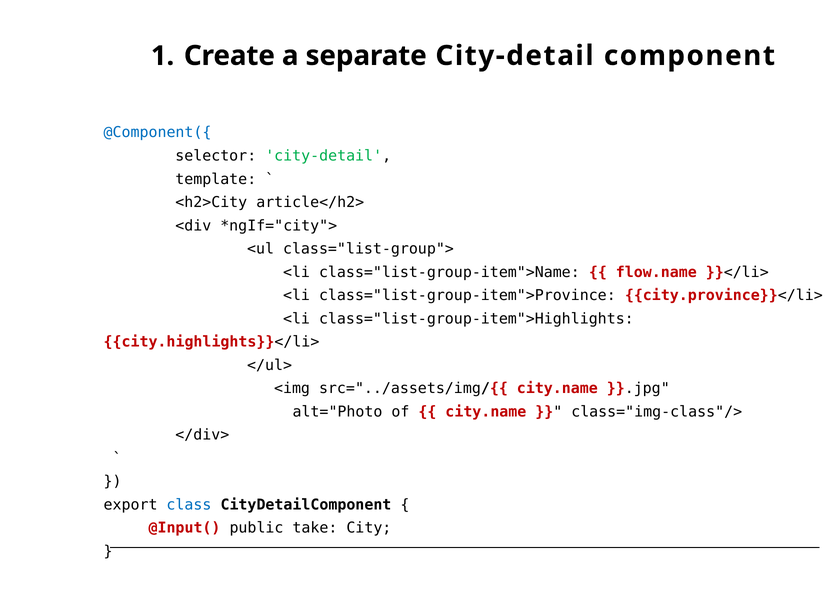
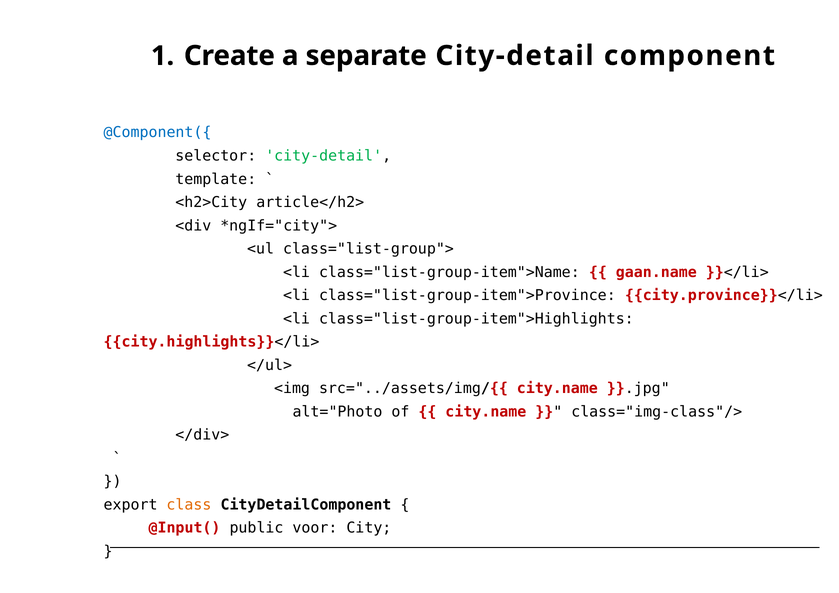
flow.name: flow.name -> gaan.name
class colour: blue -> orange
take: take -> voor
